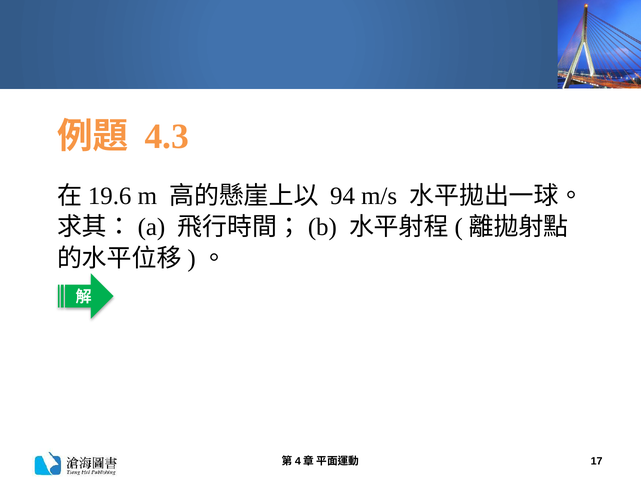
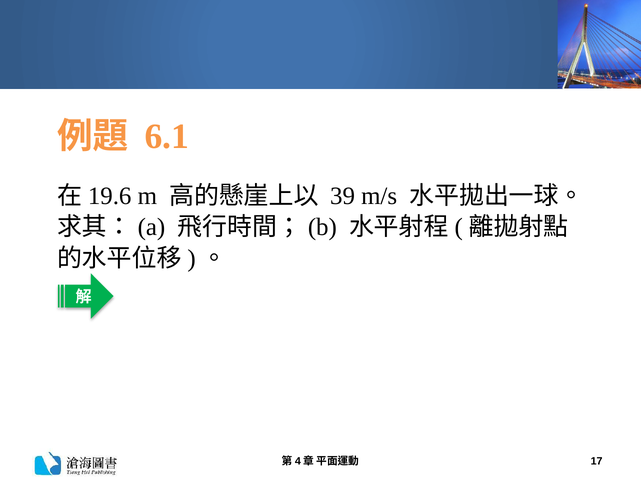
4.3: 4.3 -> 6.1
94: 94 -> 39
